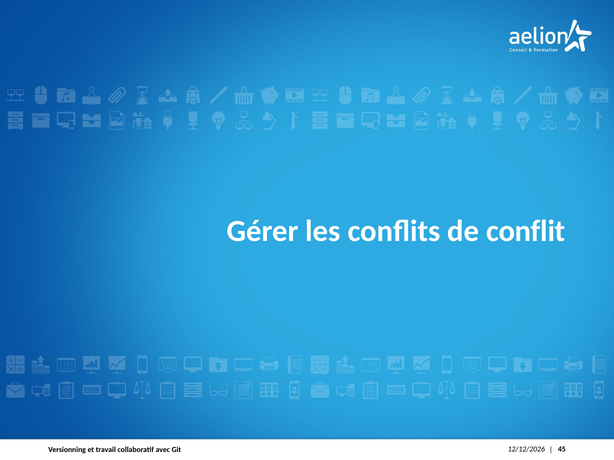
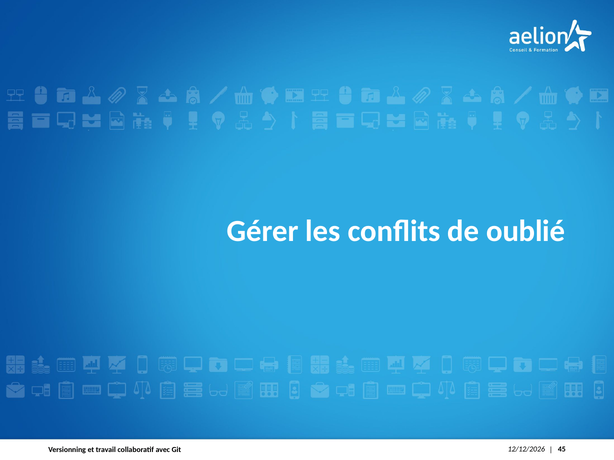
conflit: conflit -> oublié
